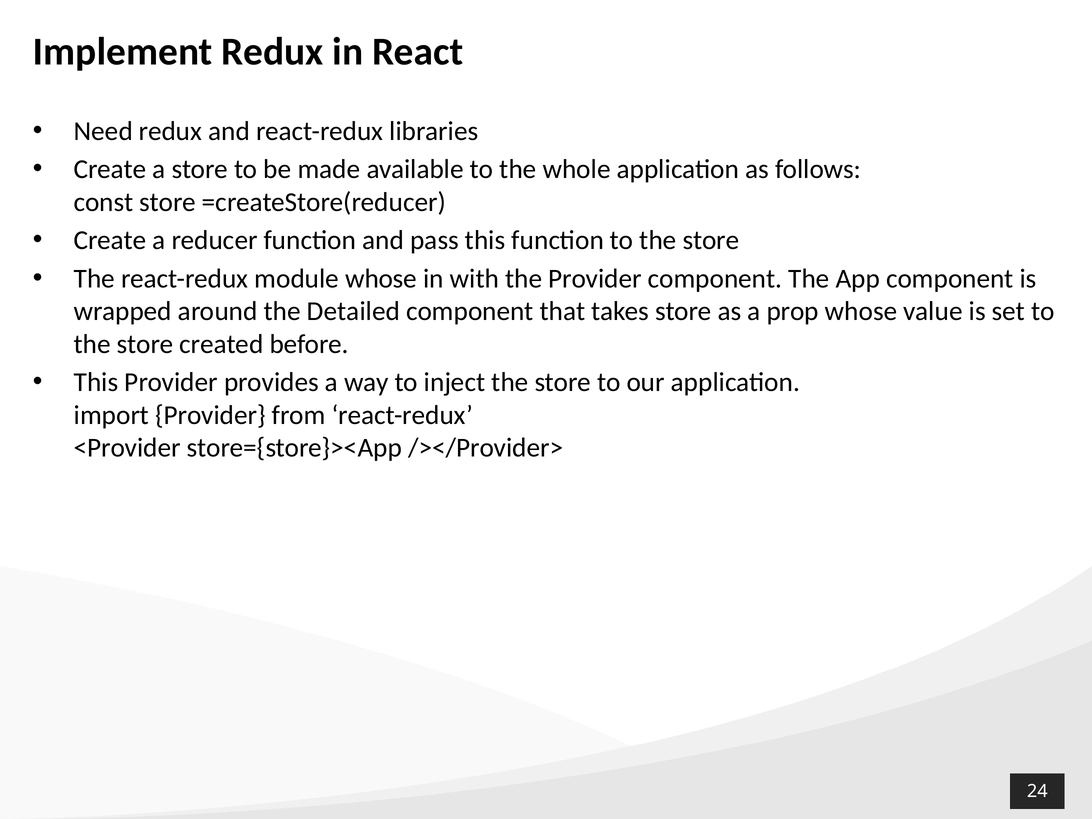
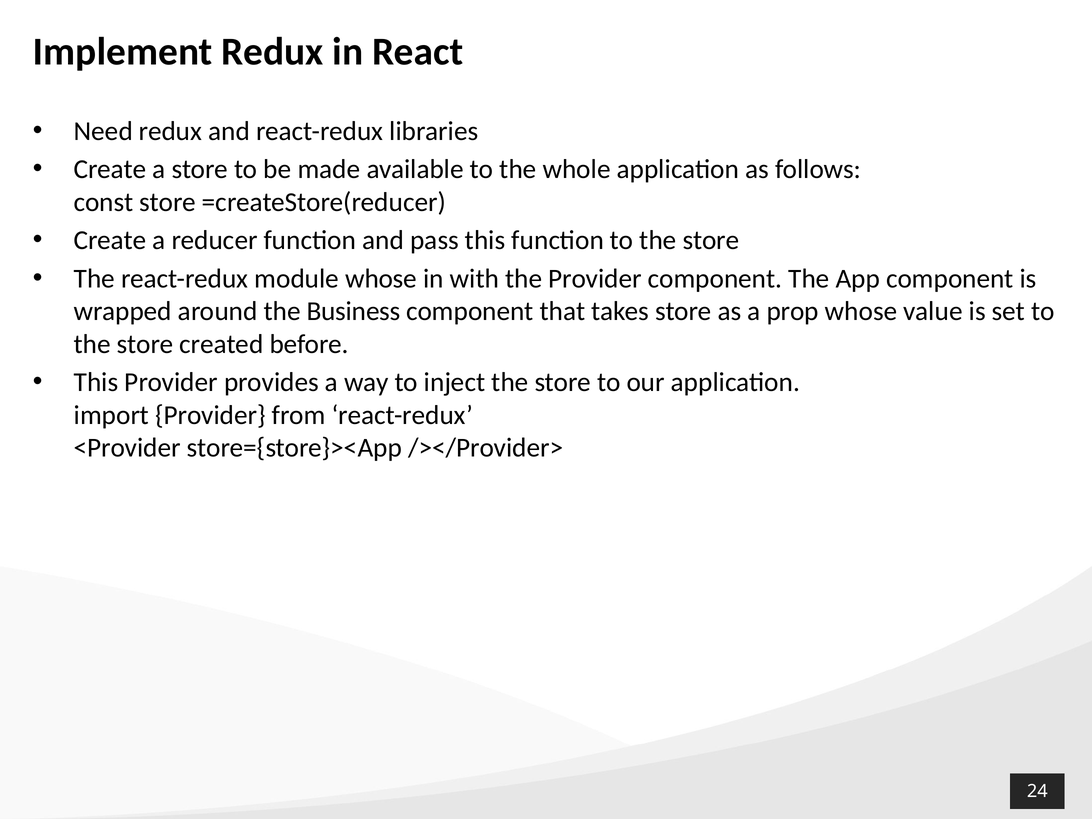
Detailed: Detailed -> Business
